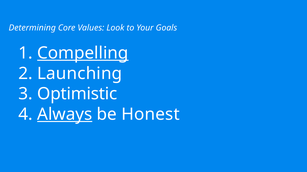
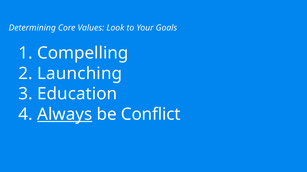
Compelling underline: present -> none
Optimistic: Optimistic -> Education
Honest: Honest -> Conflict
